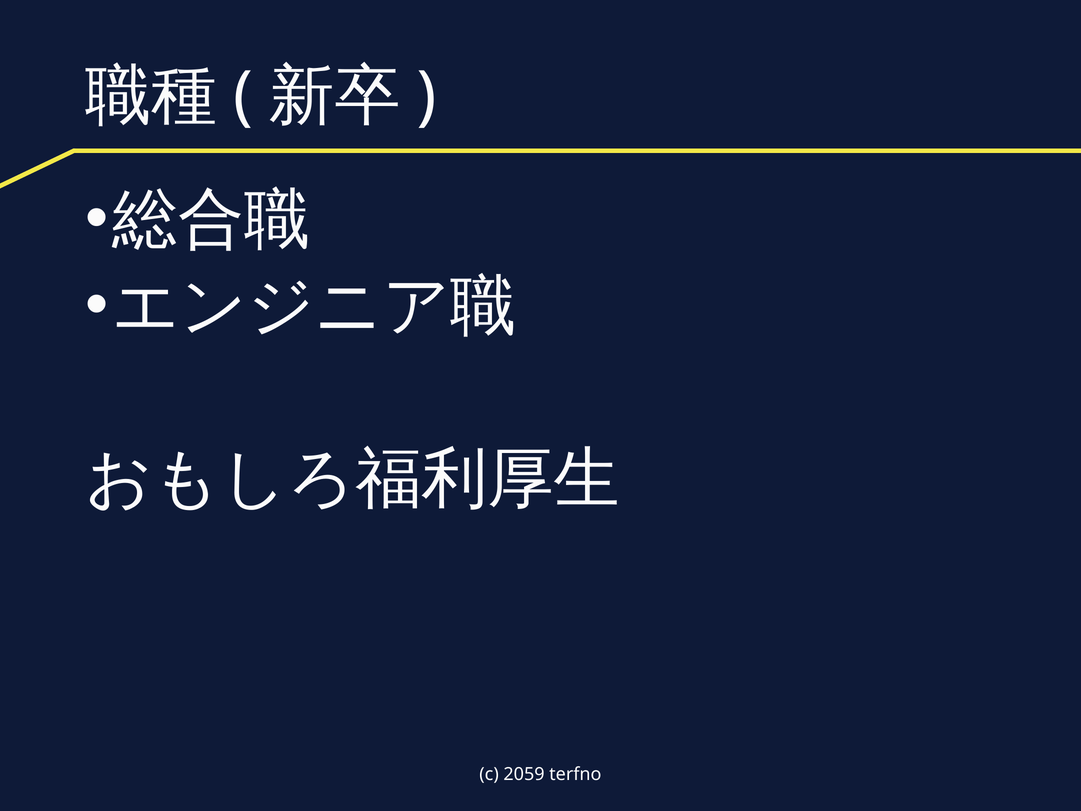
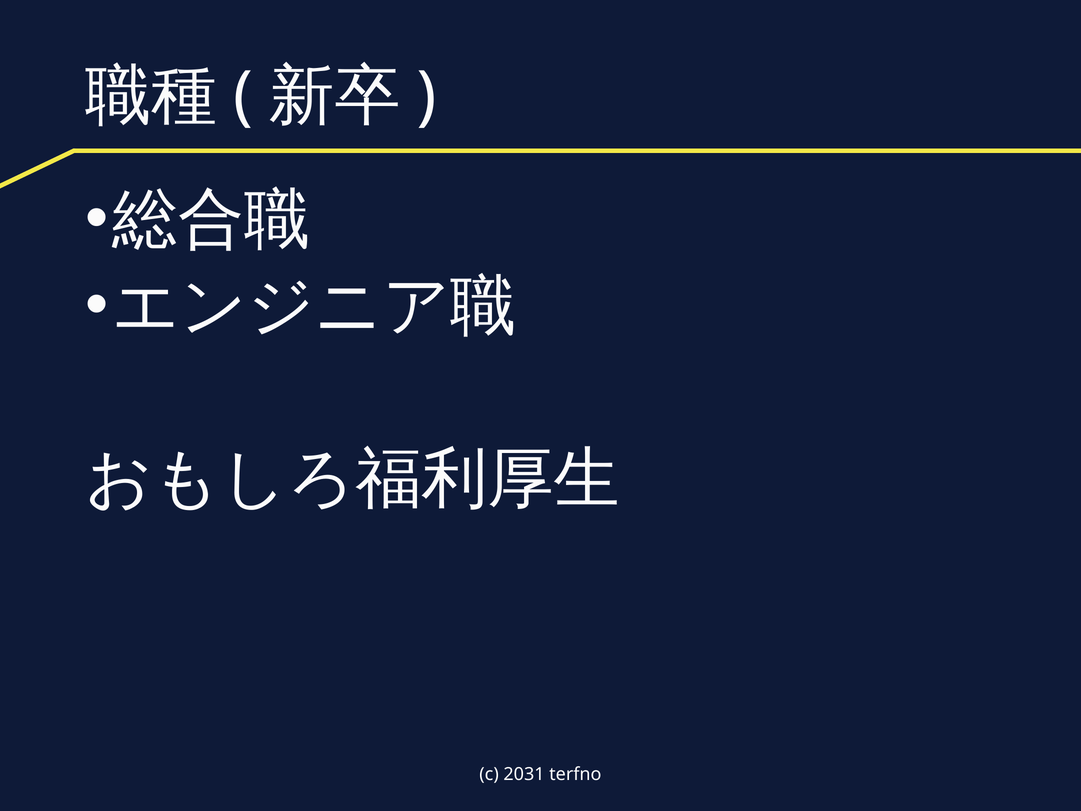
2059: 2059 -> 2031
